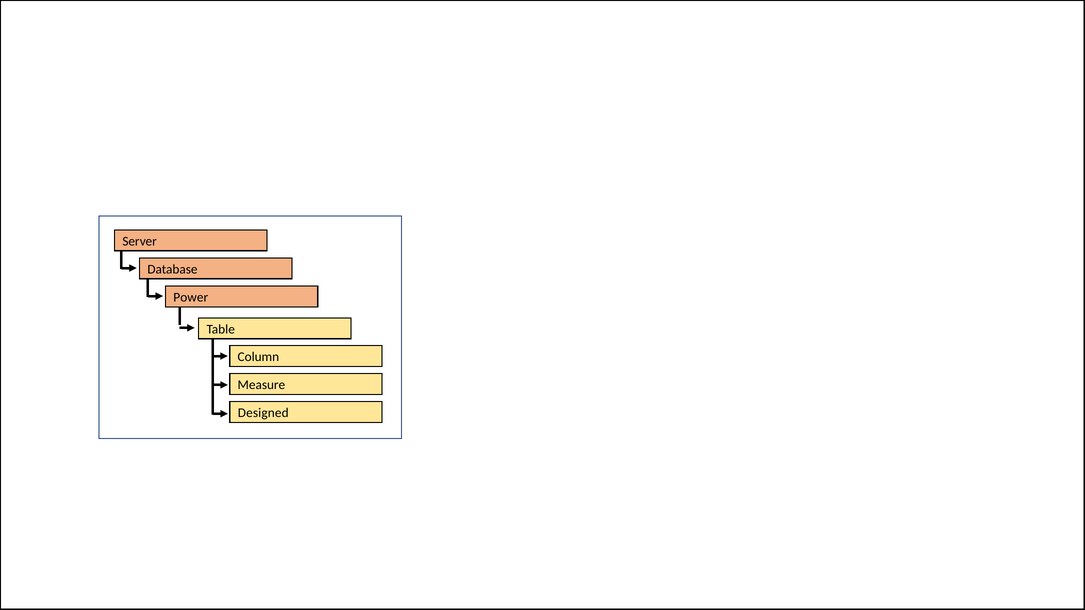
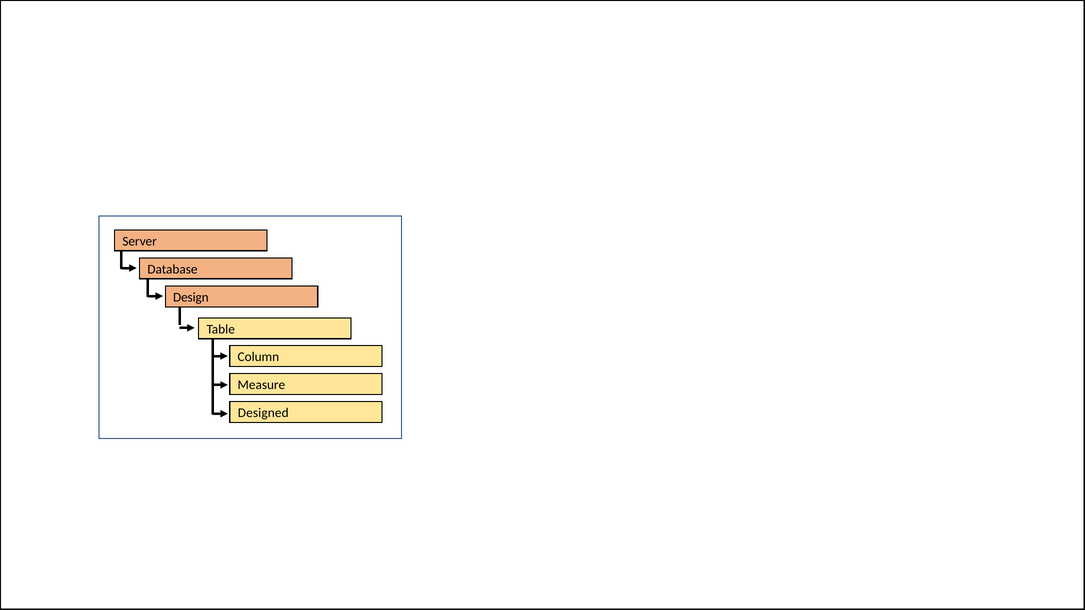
Power: Power -> Design
